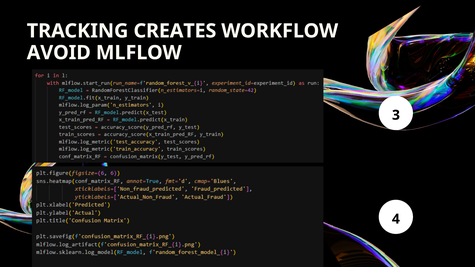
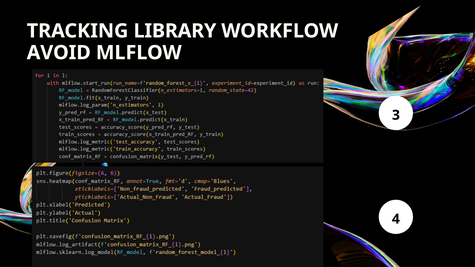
CREATES: CREATES -> LIBRARY
